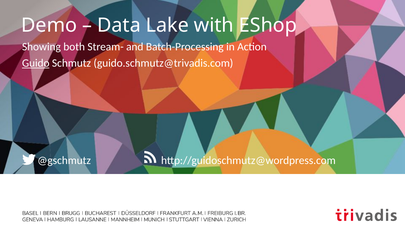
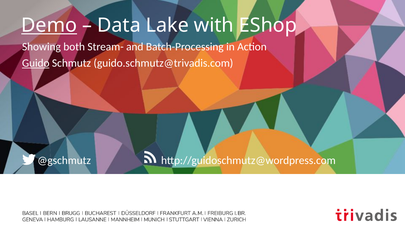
Demo underline: none -> present
